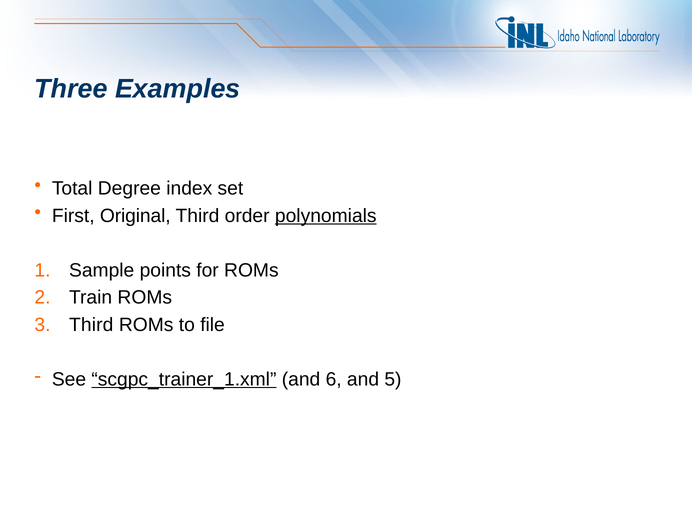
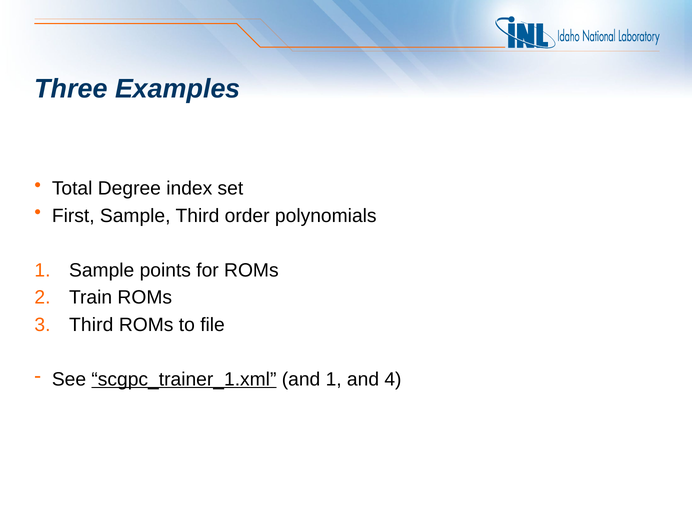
First Original: Original -> Sample
polynomials underline: present -> none
and 6: 6 -> 1
5: 5 -> 4
